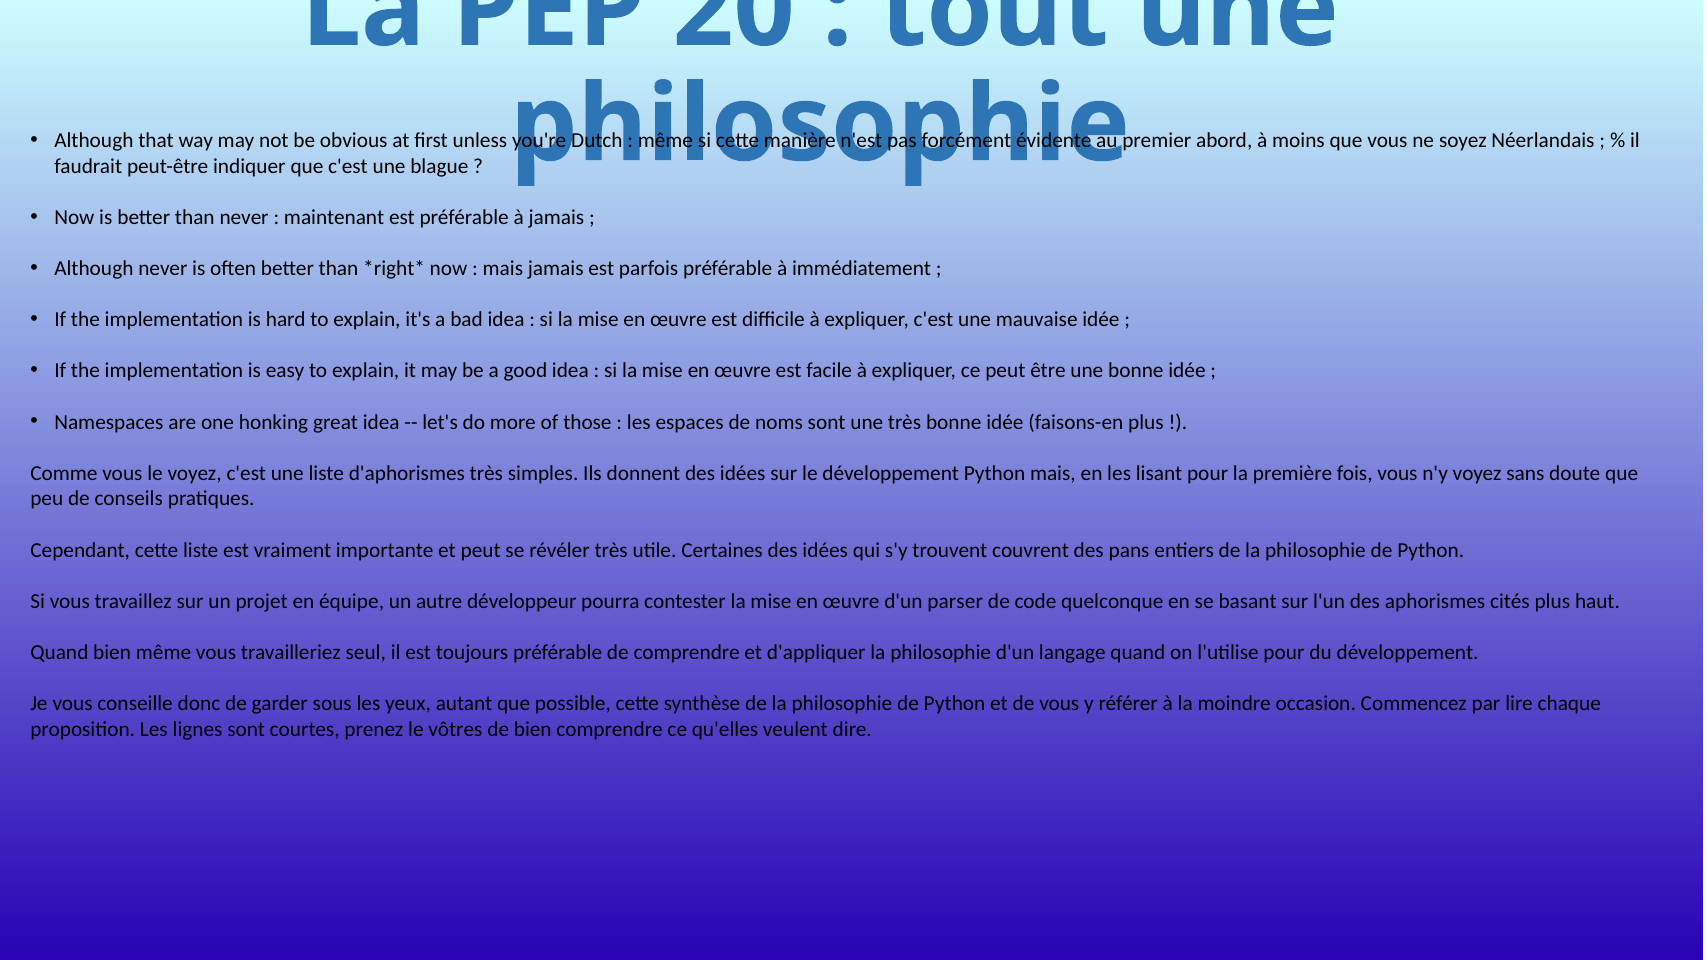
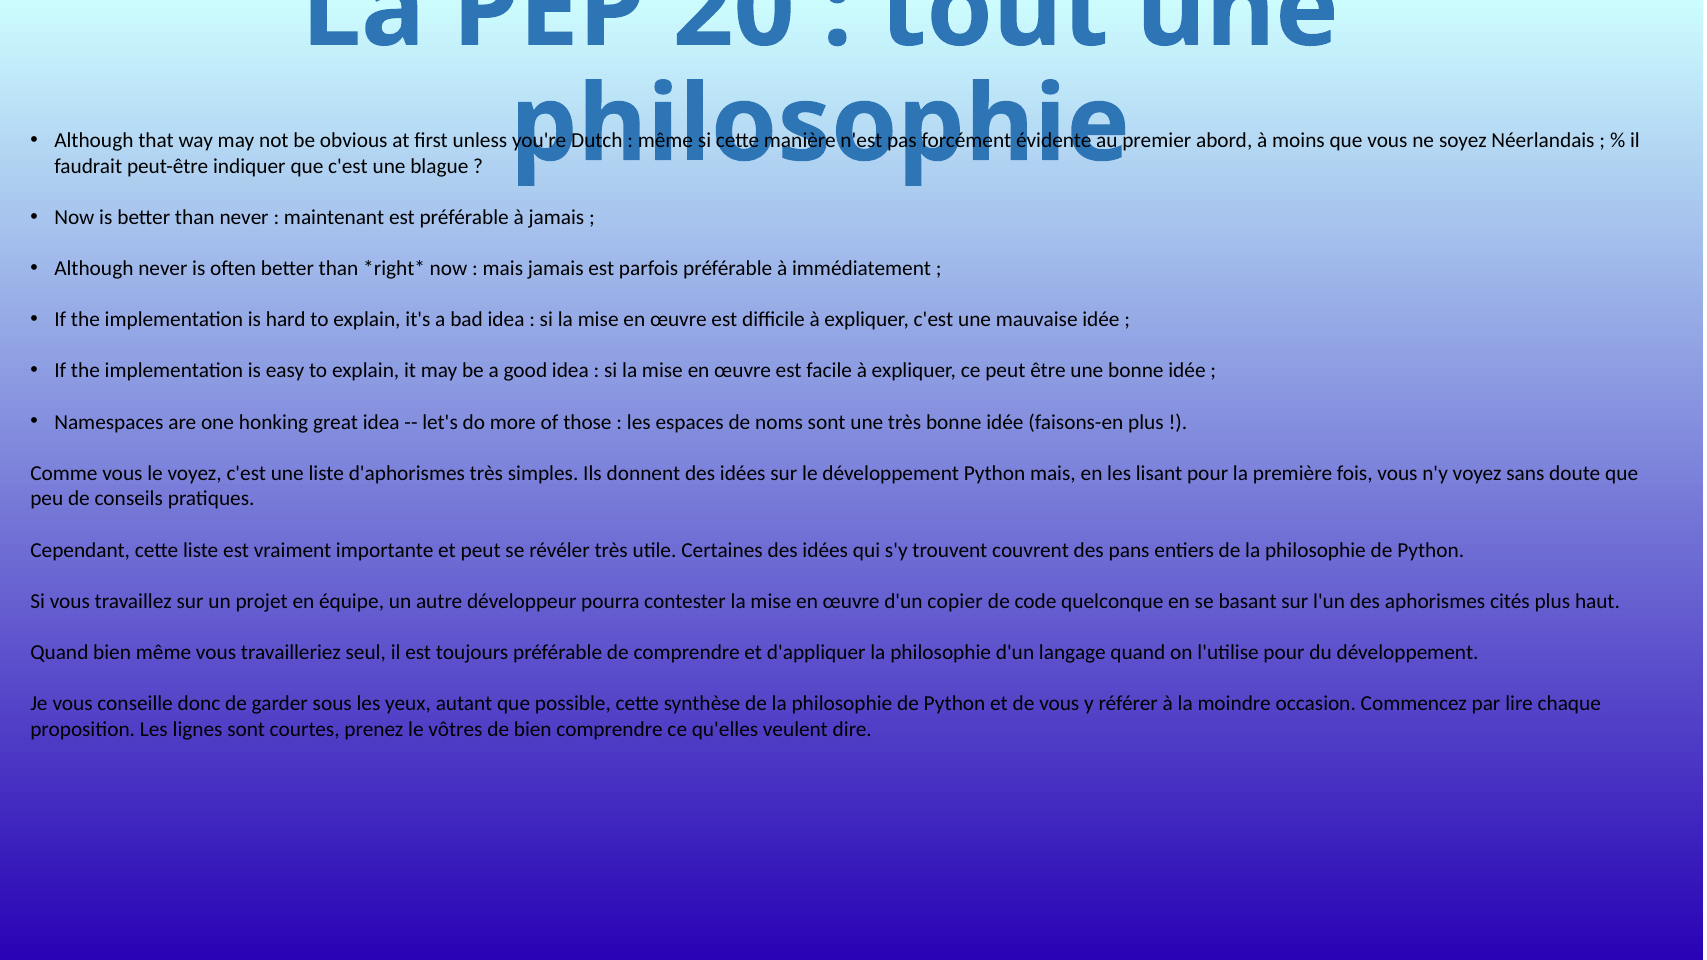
parser: parser -> copier
